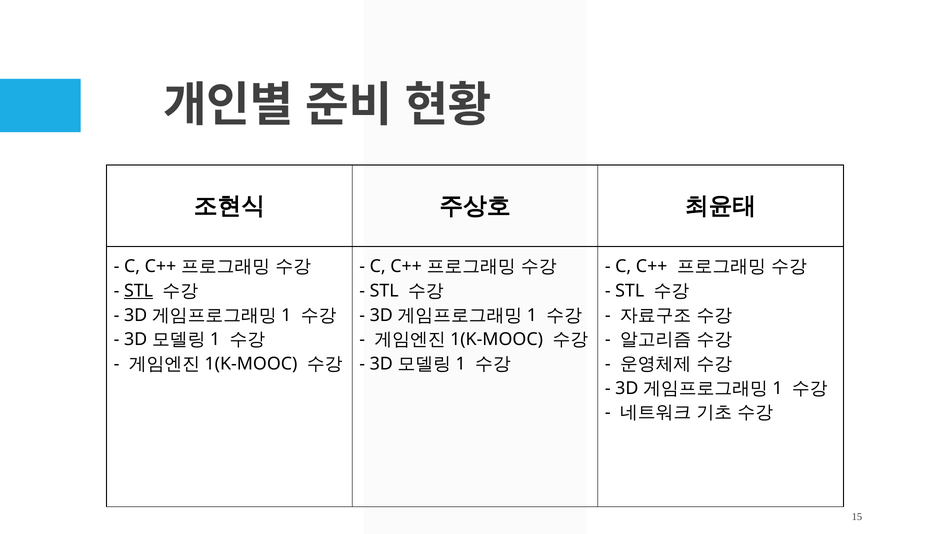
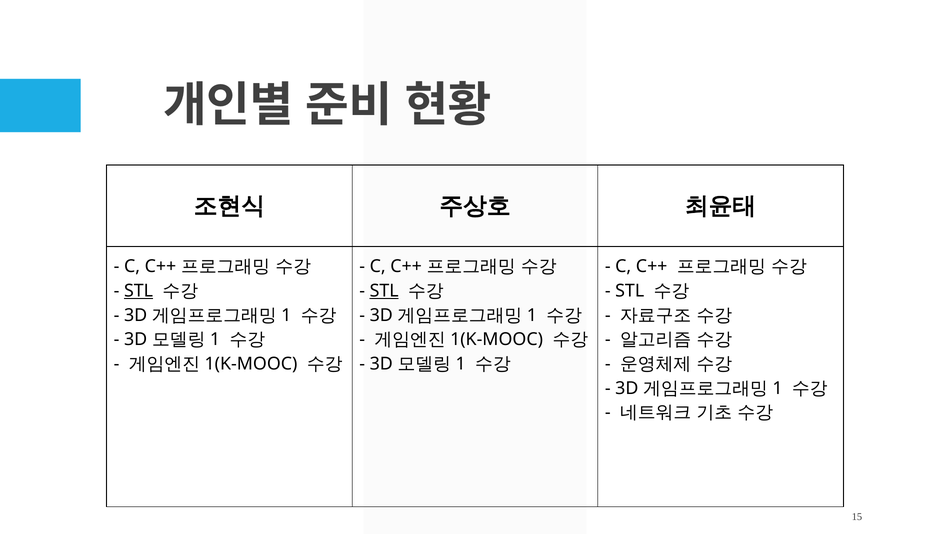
STL at (384, 291) underline: none -> present
